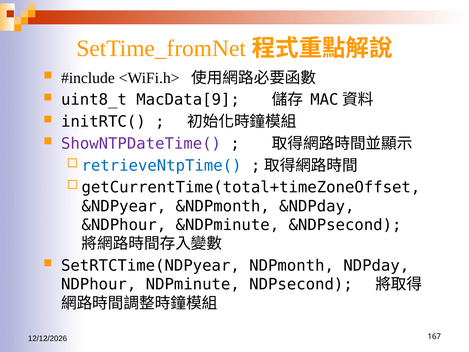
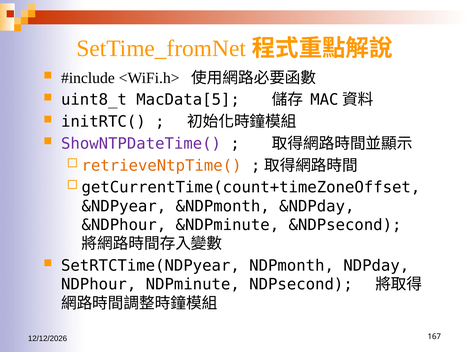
MacData[9: MacData[9 -> MacData[5
retrieveNtpTime( colour: blue -> orange
getCurrentTime(total+timeZoneOffset: getCurrentTime(total+timeZoneOffset -> getCurrentTime(count+timeZoneOffset
